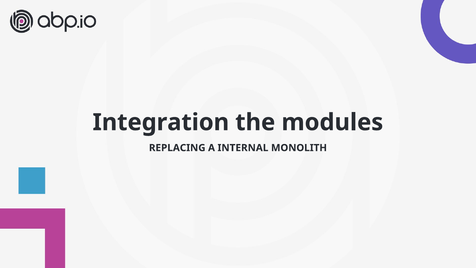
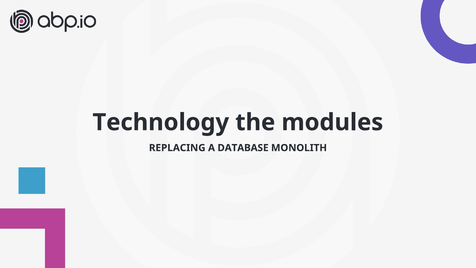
Integration: Integration -> Technology
INTERNAL: INTERNAL -> DATABASE
